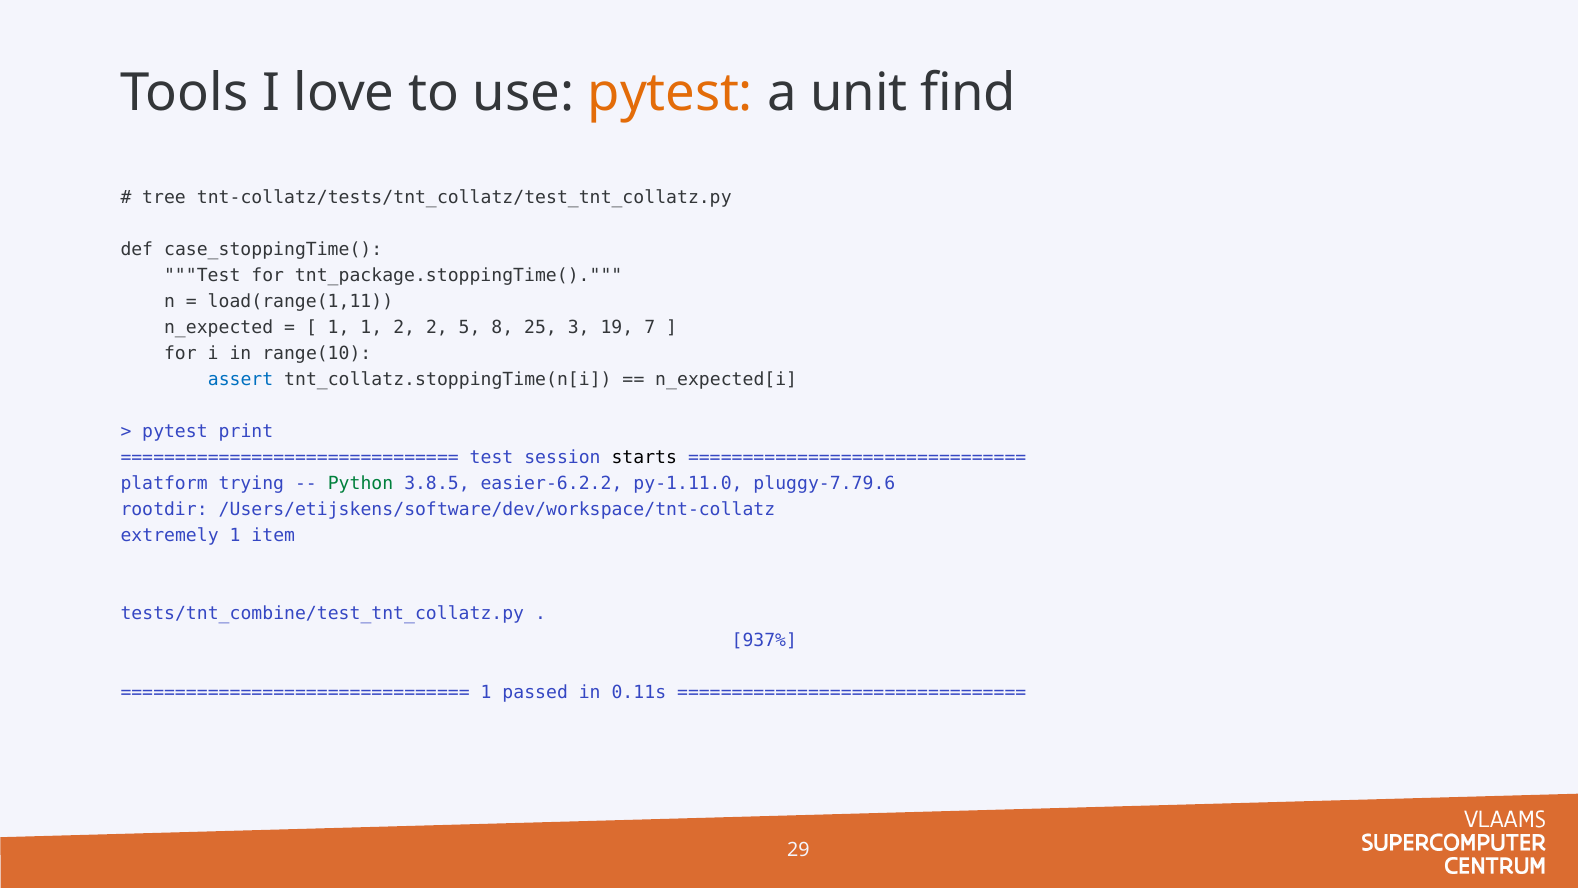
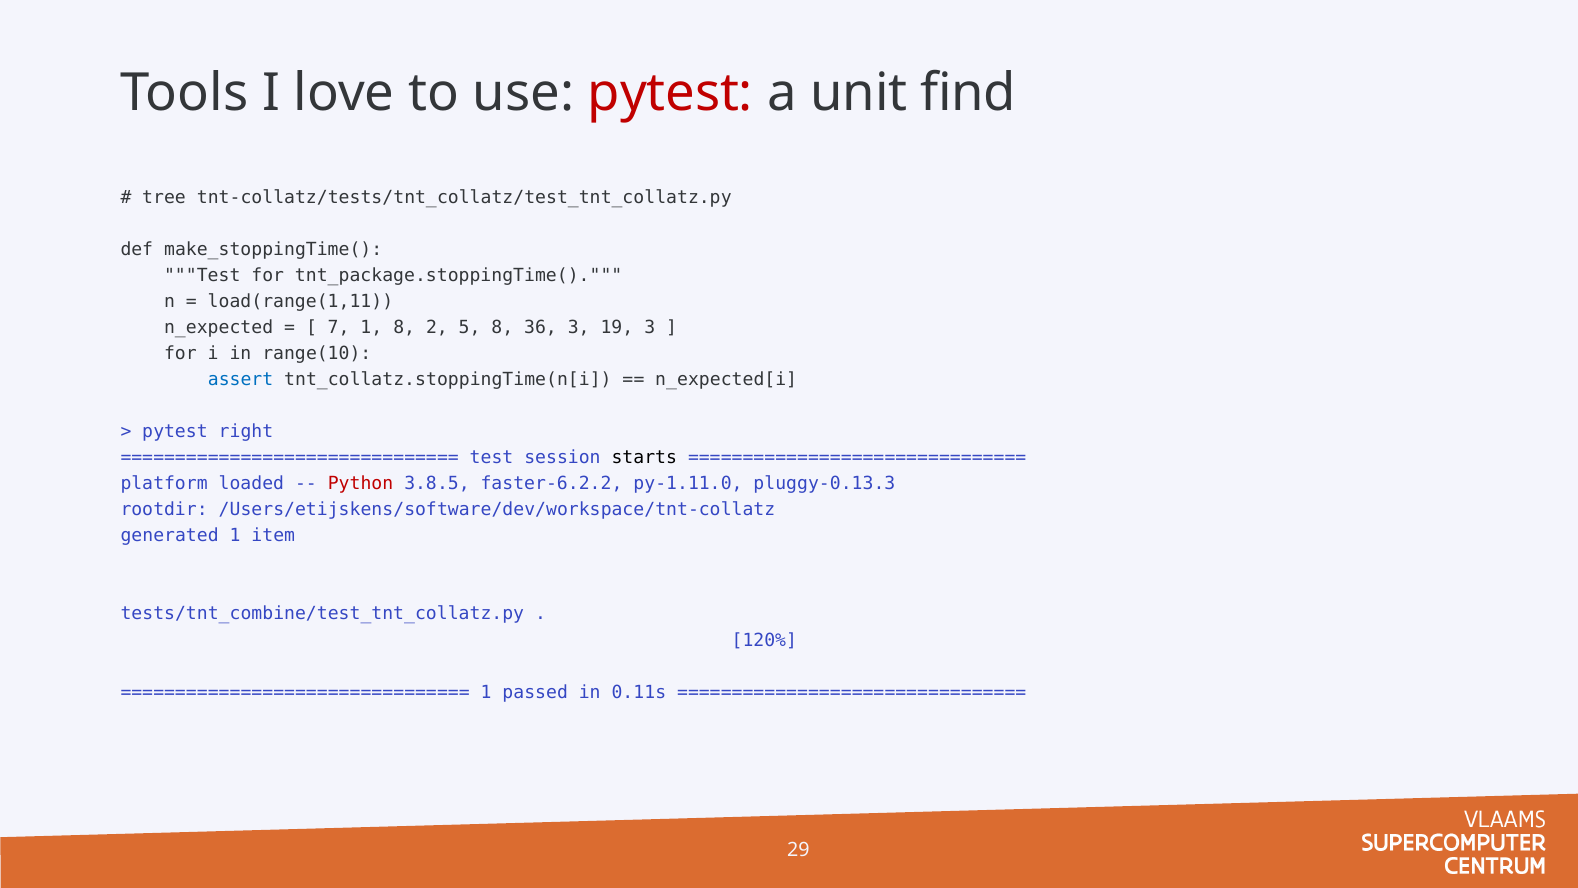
pytest at (670, 93) colour: orange -> red
case_stoppingTime(: case_stoppingTime( -> make_stoppingTime(
1 at (339, 327): 1 -> 7
1 2: 2 -> 8
25: 25 -> 36
19 7: 7 -> 3
print: print -> right
trying: trying -> loaded
Python colour: green -> red
easier-6.2.2: easier-6.2.2 -> faster-6.2.2
pluggy-7.79.6: pluggy-7.79.6 -> pluggy-0.13.3
extremely: extremely -> generated
937%: 937% -> 120%
